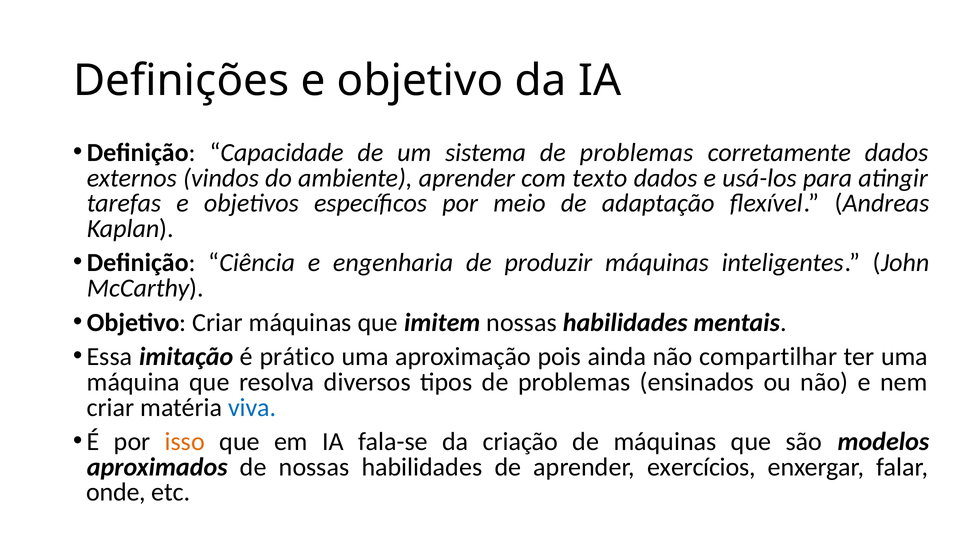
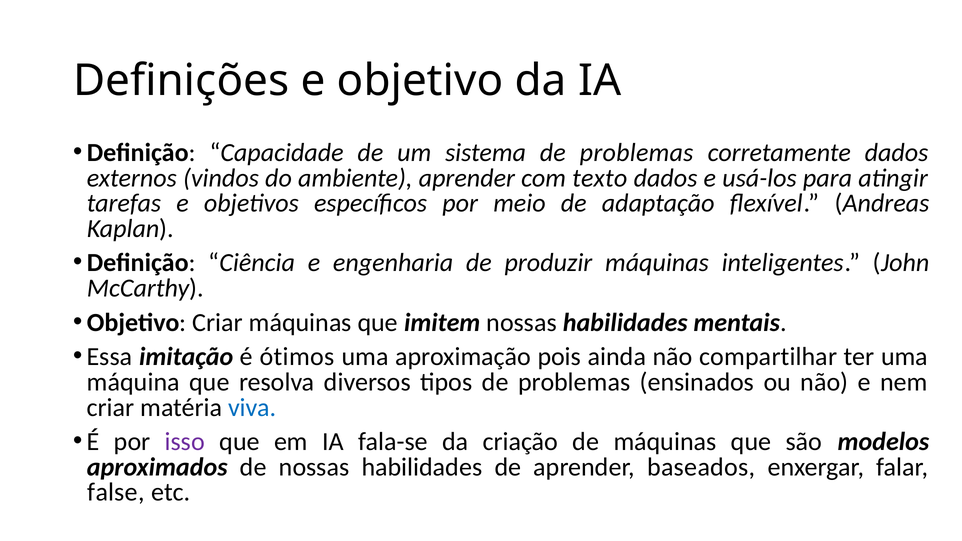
prático: prático -> ótimos
isso colour: orange -> purple
exercícios: exercícios -> baseados
onde: onde -> false
